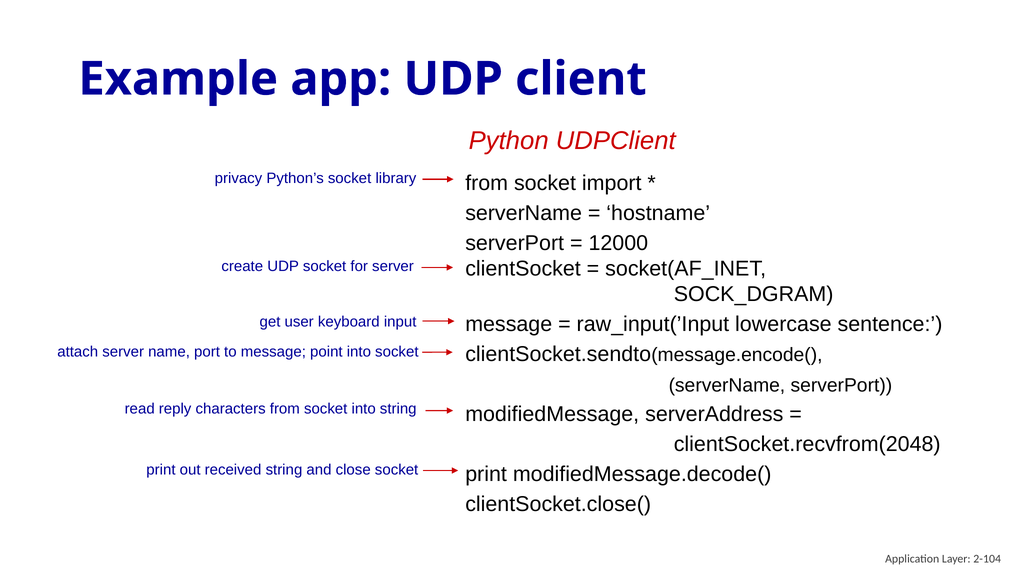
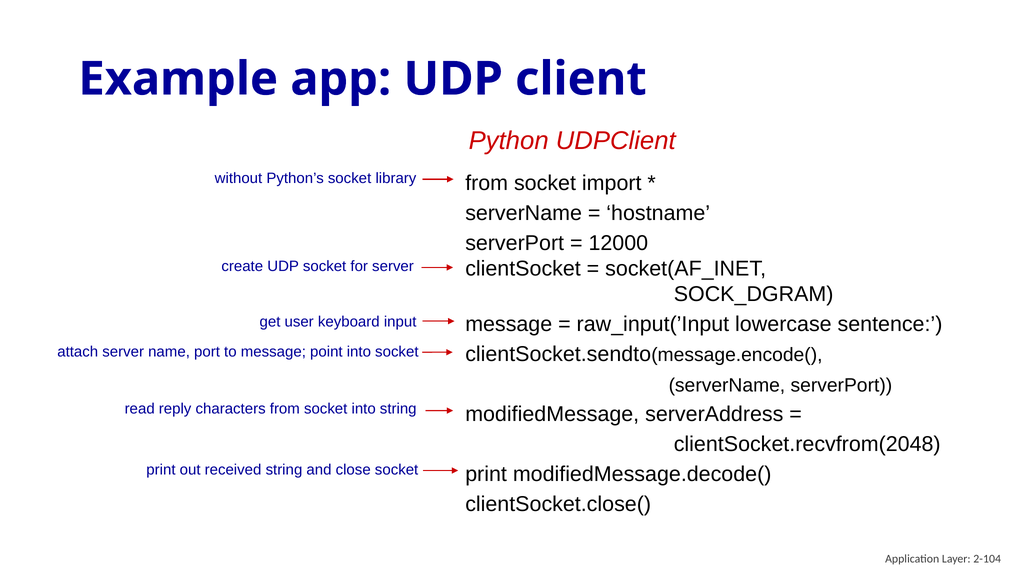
privacy: privacy -> without
